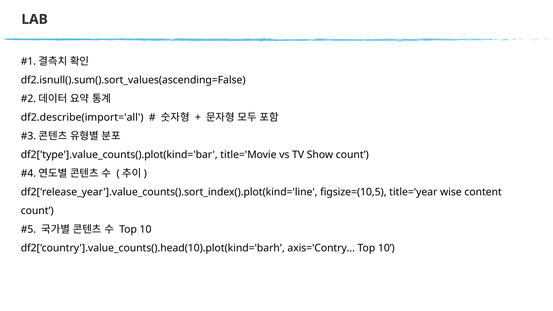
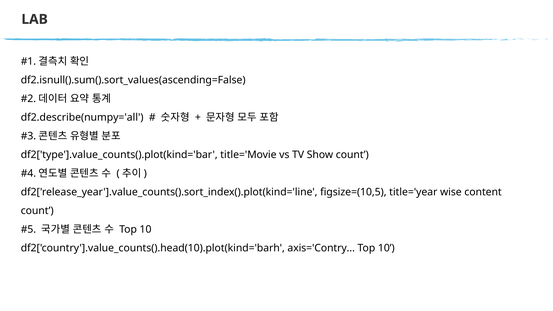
df2.describe(import='all: df2.describe(import='all -> df2.describe(numpy='all
